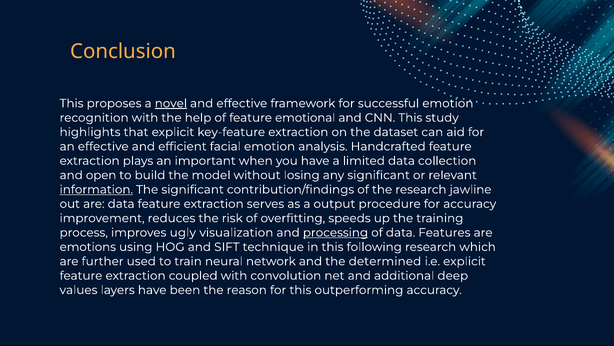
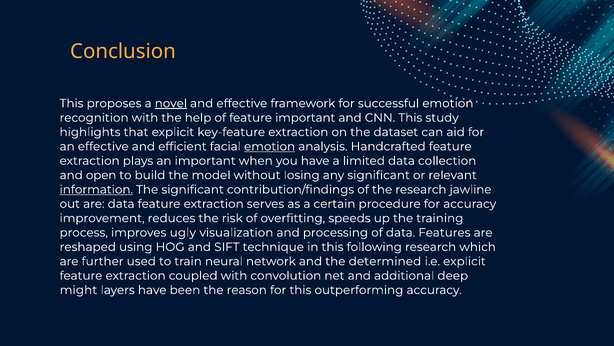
feature emotional: emotional -> important
emotion at (270, 146) underline: none -> present
output: output -> certain
processing underline: present -> none
emotions: emotions -> reshaped
values: values -> might
